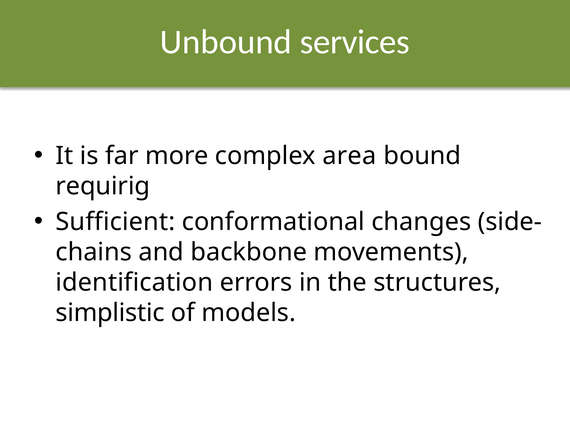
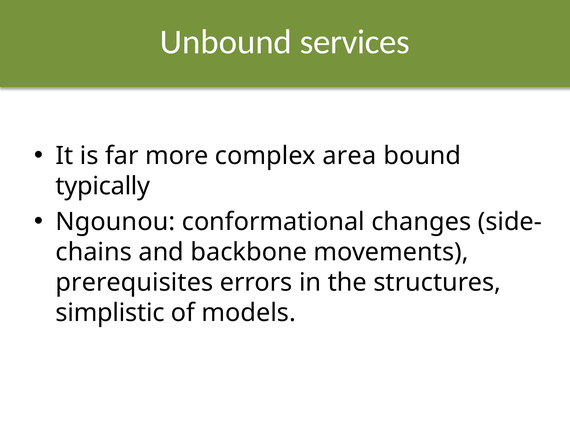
requirig: requirig -> typically
Sufficient: Sufficient -> Ngounou
identification: identification -> prerequisites
